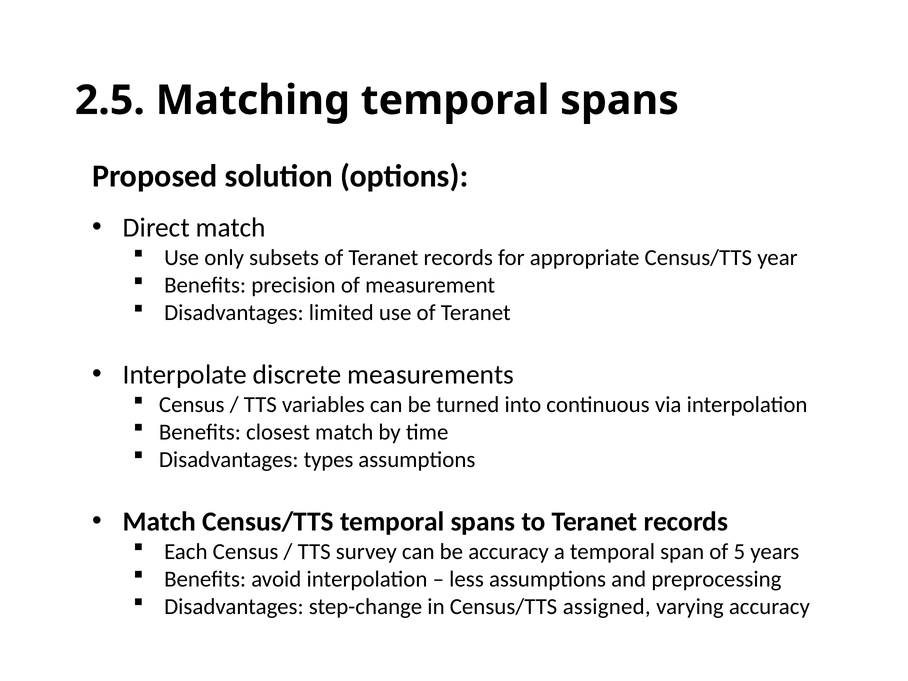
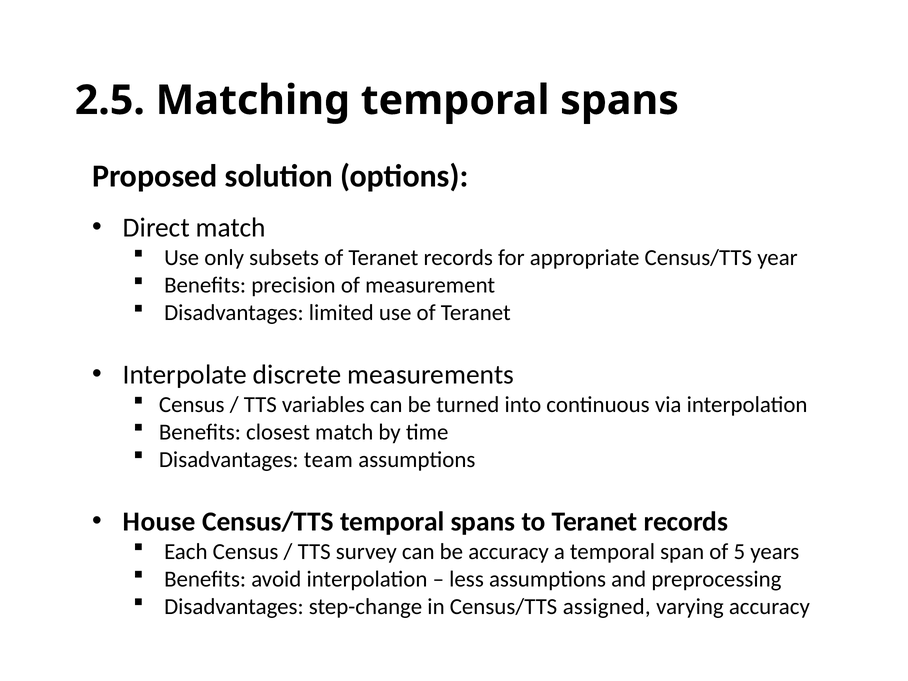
types: types -> team
Match at (159, 522): Match -> House
